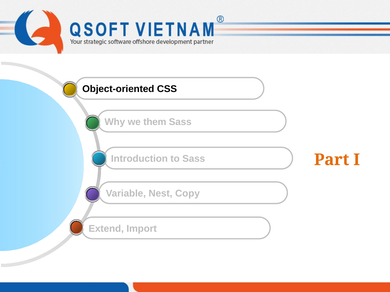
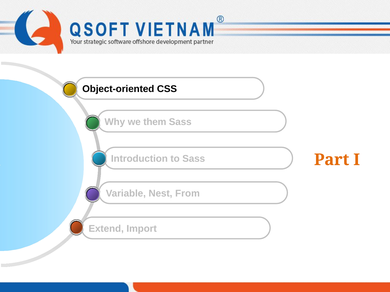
Copy: Copy -> From
